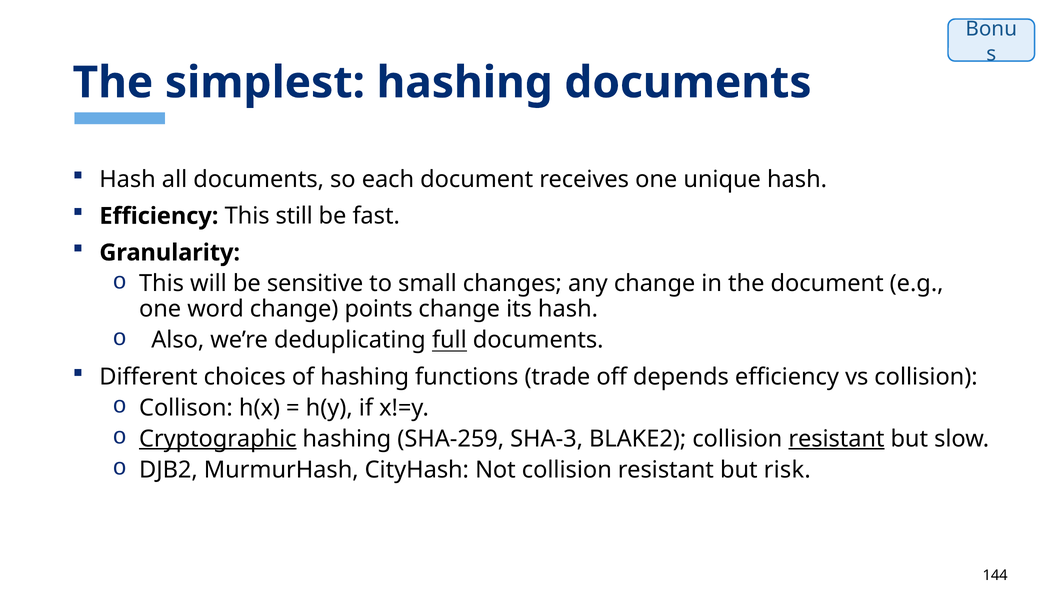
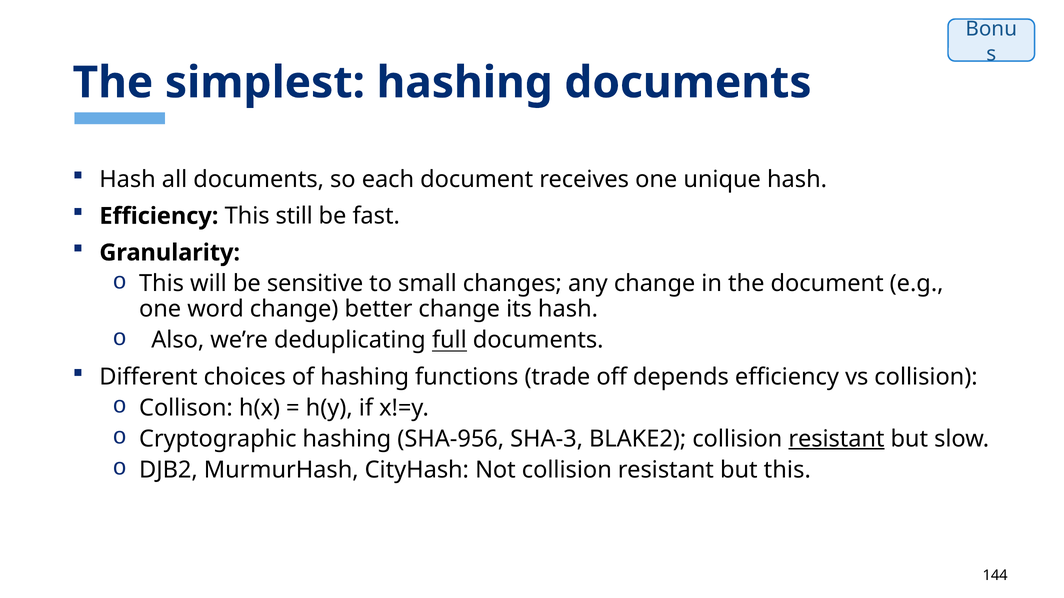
points: points -> better
Cryptographic underline: present -> none
SHA-259: SHA-259 -> SHA-956
but risk: risk -> this
